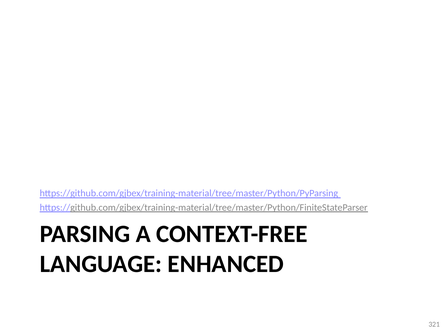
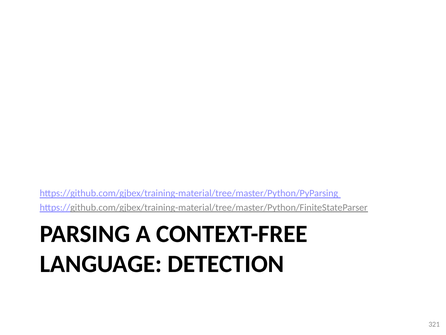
ENHANCED: ENHANCED -> DETECTION
